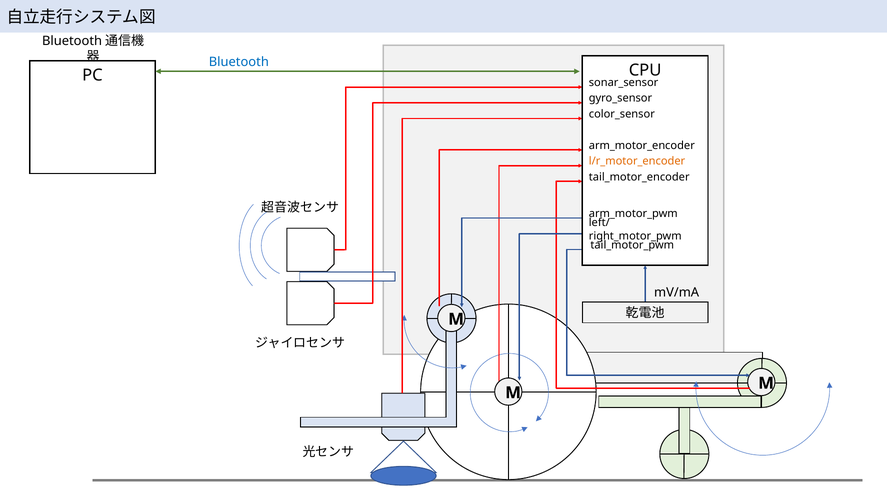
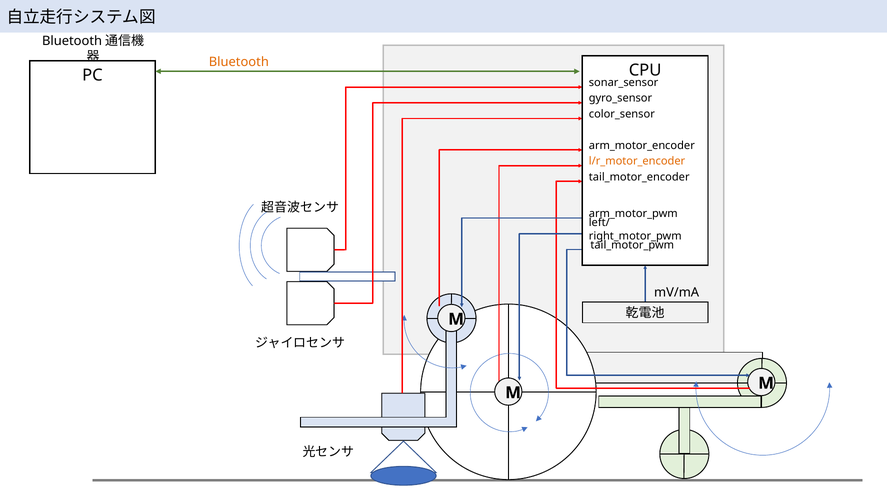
Bluetooth colour: blue -> orange
